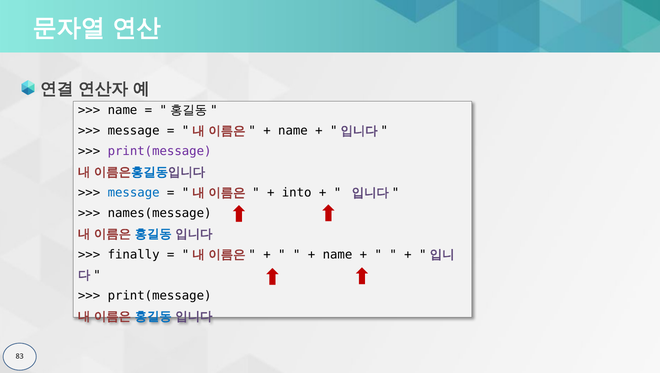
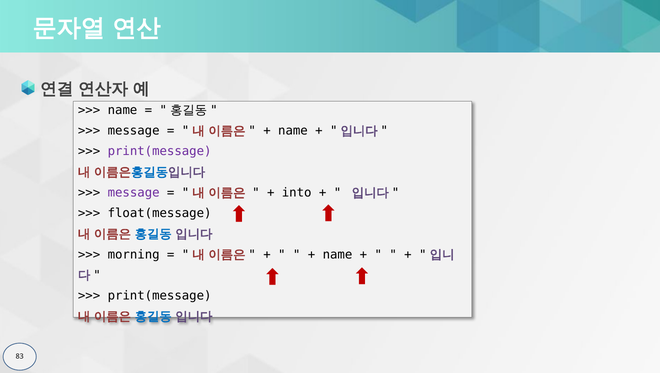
message at (134, 193) colour: blue -> purple
names(message: names(message -> float(message
finally: finally -> morning
